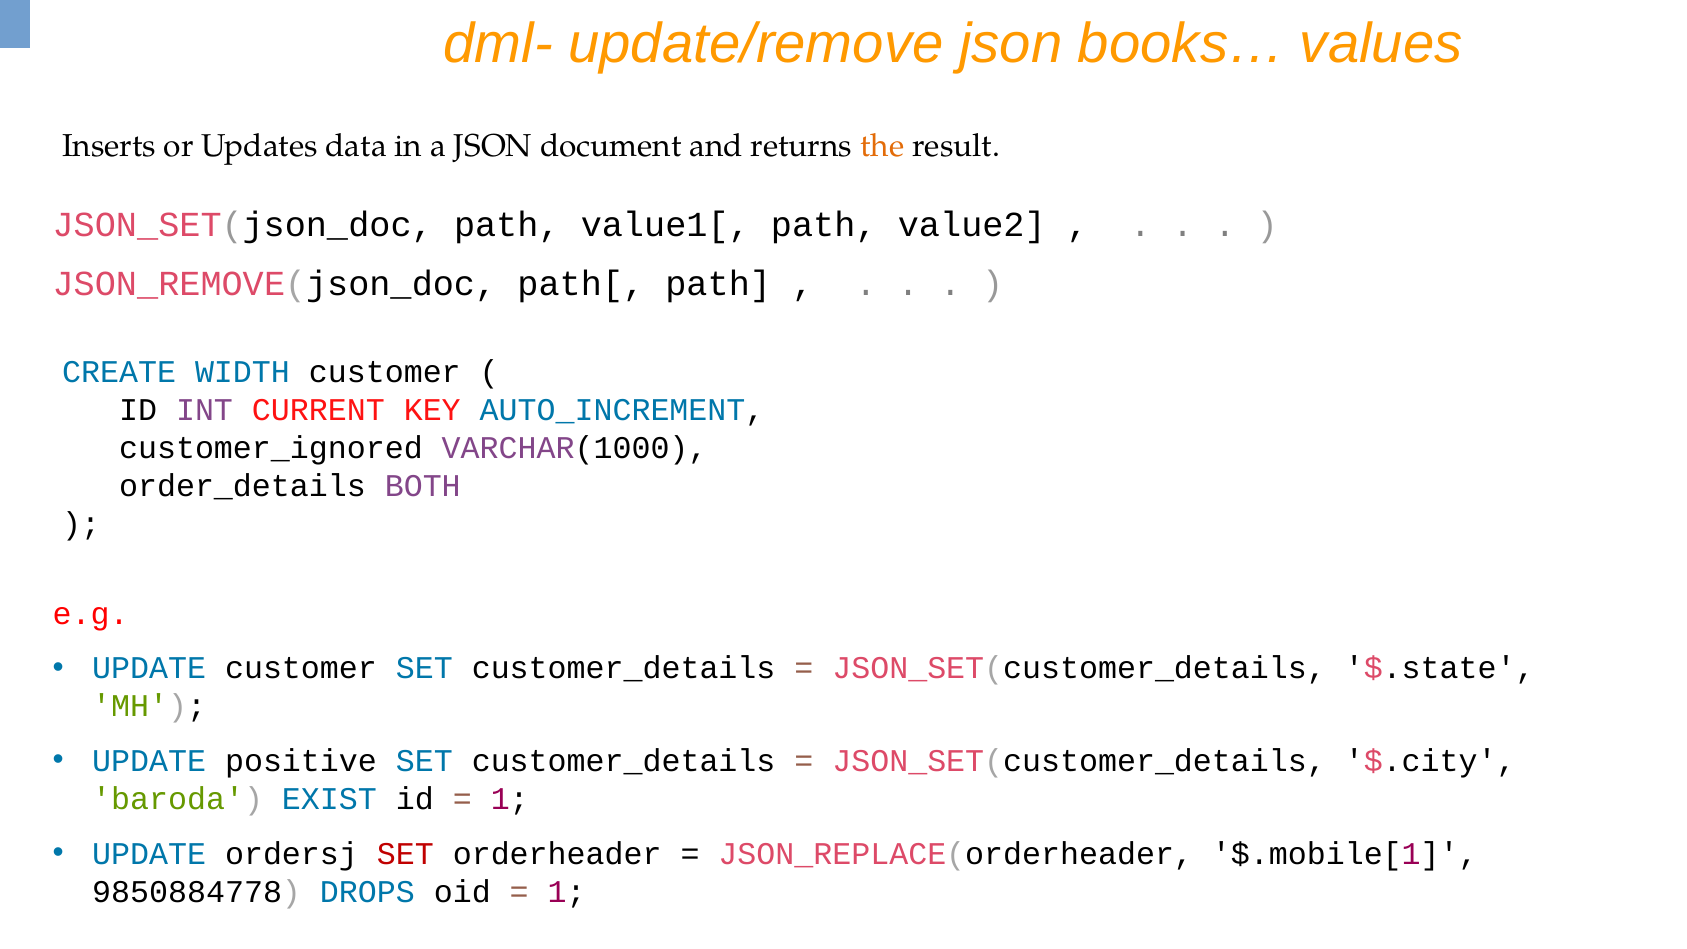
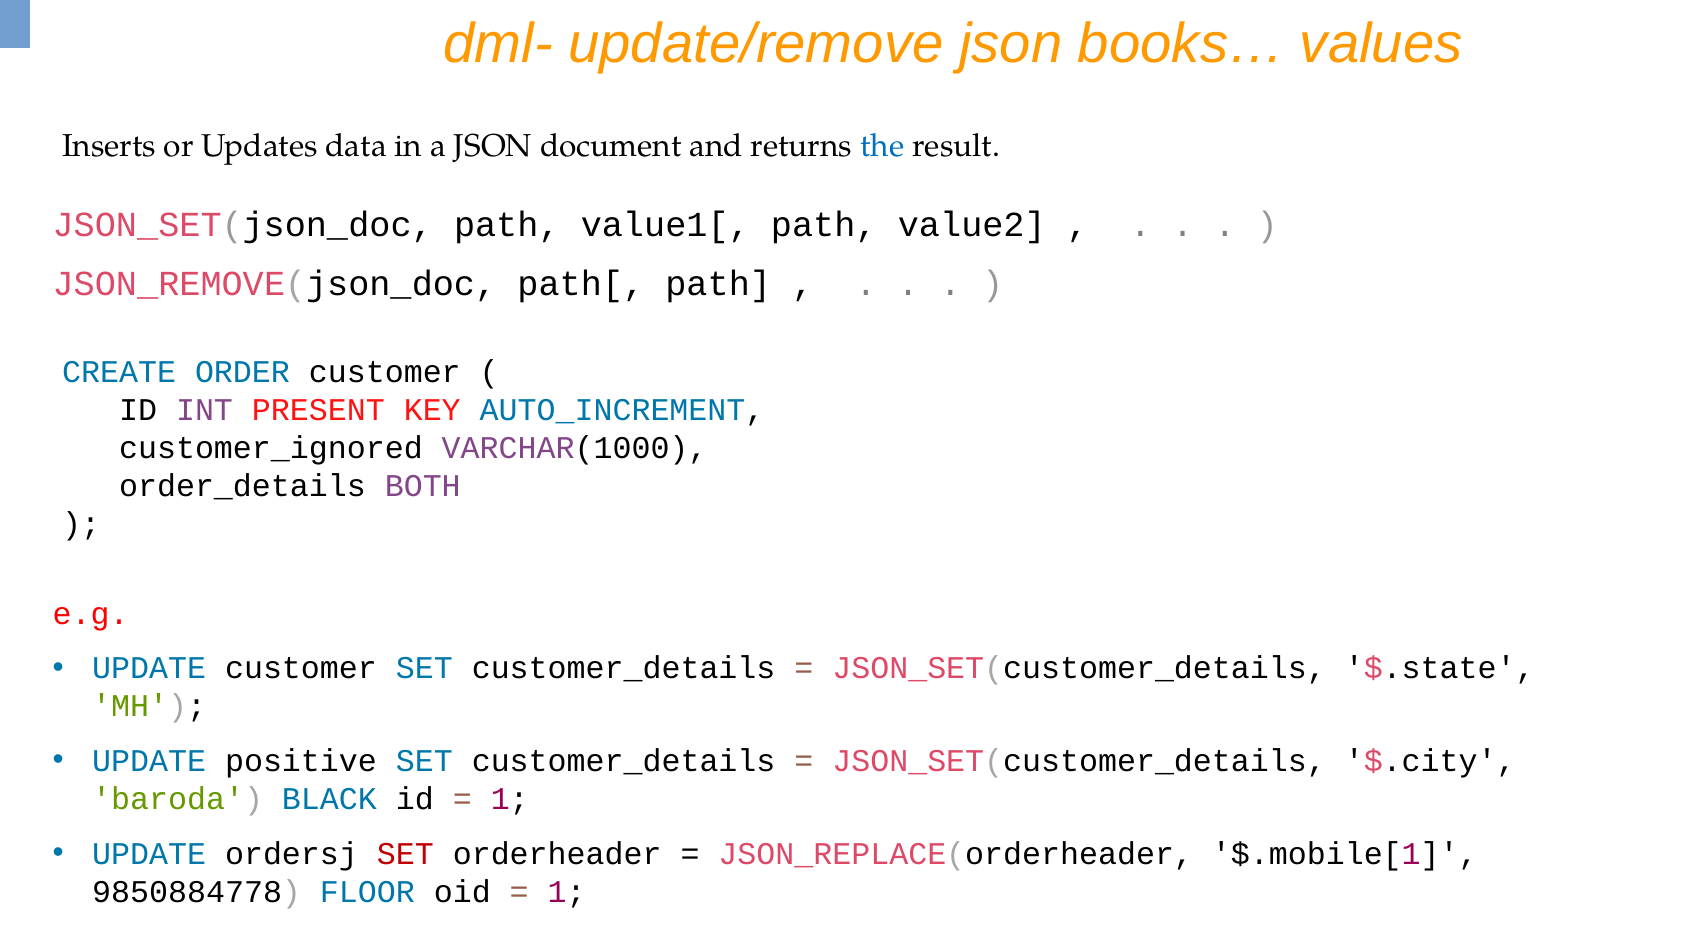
the colour: orange -> blue
WIDTH: WIDTH -> ORDER
CURRENT: CURRENT -> PRESENT
EXIST: EXIST -> BLACK
DROPS: DROPS -> FLOOR
